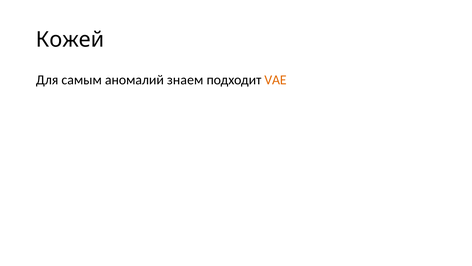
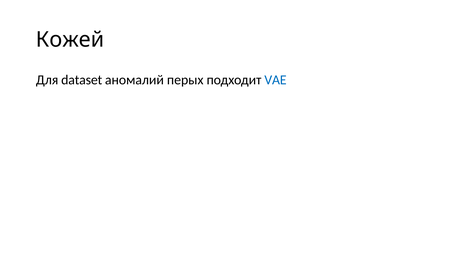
самым: самым -> dataset
знаем: знаем -> перых
VAE colour: orange -> blue
